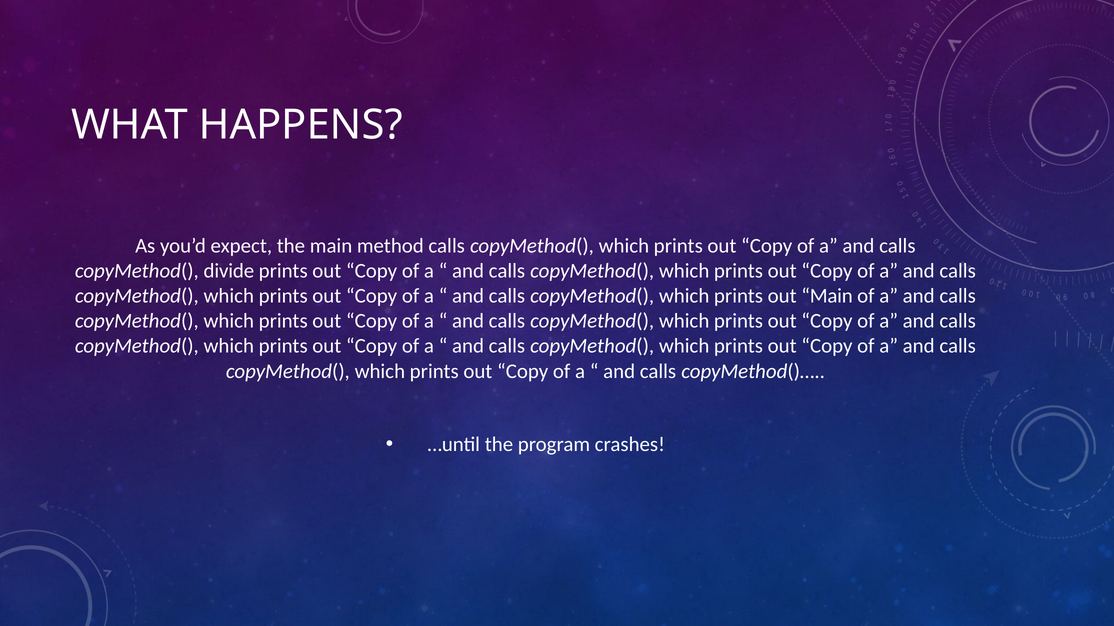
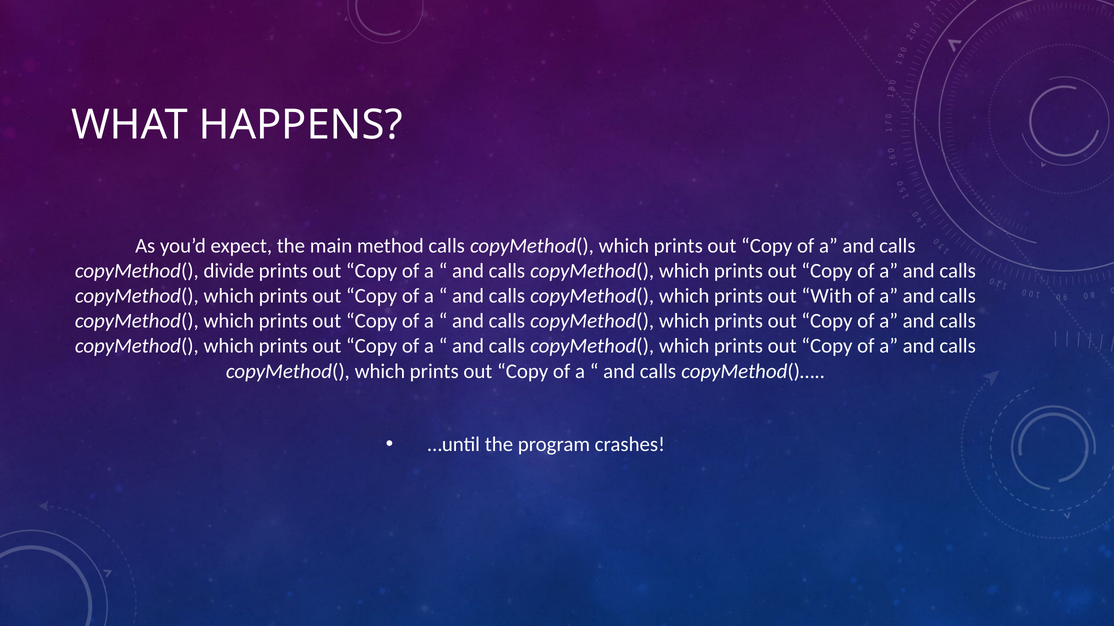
out Main: Main -> With
